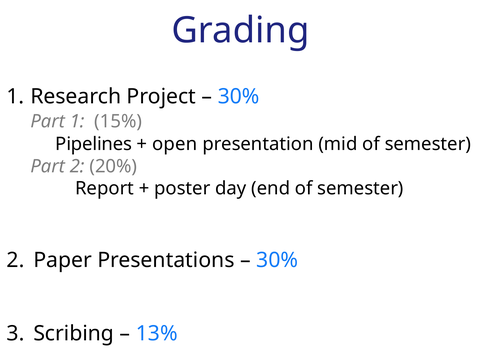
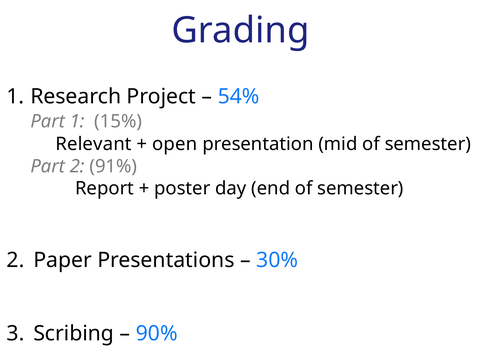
30% at (239, 96): 30% -> 54%
Pipelines: Pipelines -> Relevant
20%: 20% -> 91%
13%: 13% -> 90%
